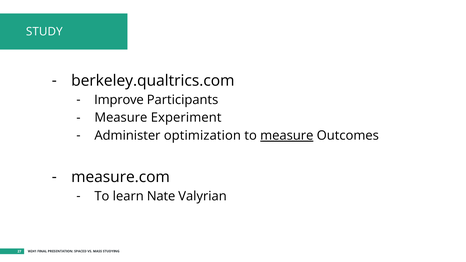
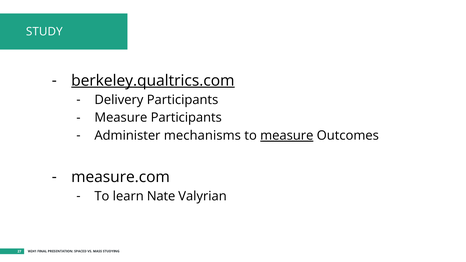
berkeley.qualtrics.com underline: none -> present
Improve: Improve -> Delivery
Measure Experiment: Experiment -> Participants
optimization: optimization -> mechanisms
